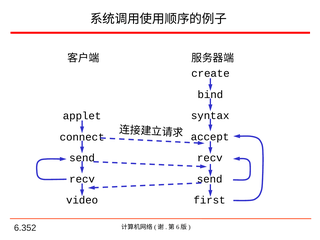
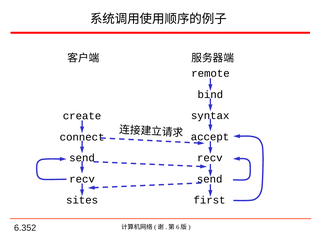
create: create -> remote
applet: applet -> create
video: video -> sites
